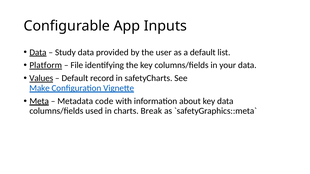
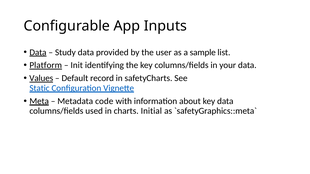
a default: default -> sample
File: File -> Init
Make: Make -> Static
Break: Break -> Initial
